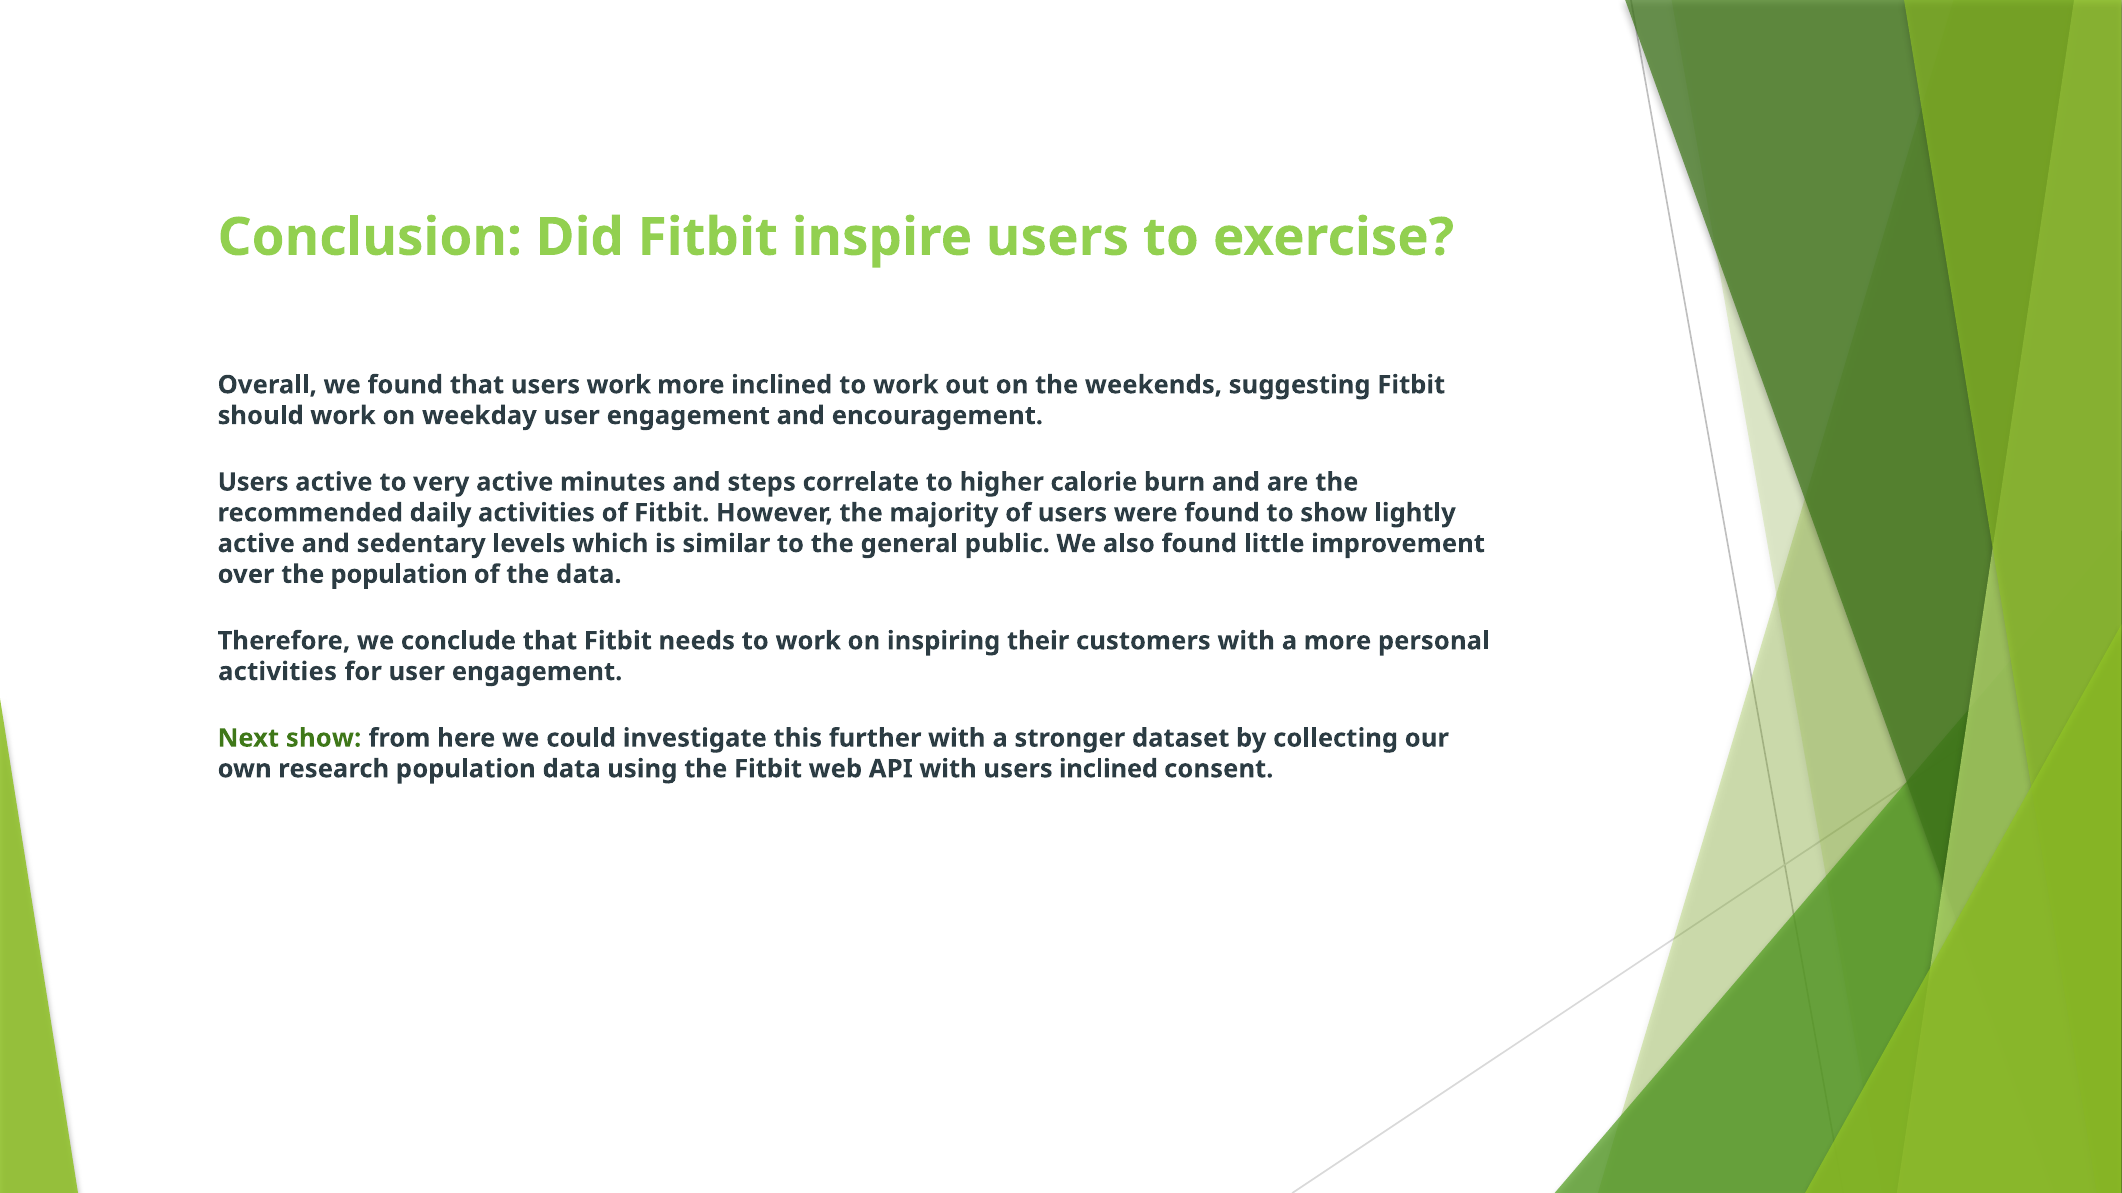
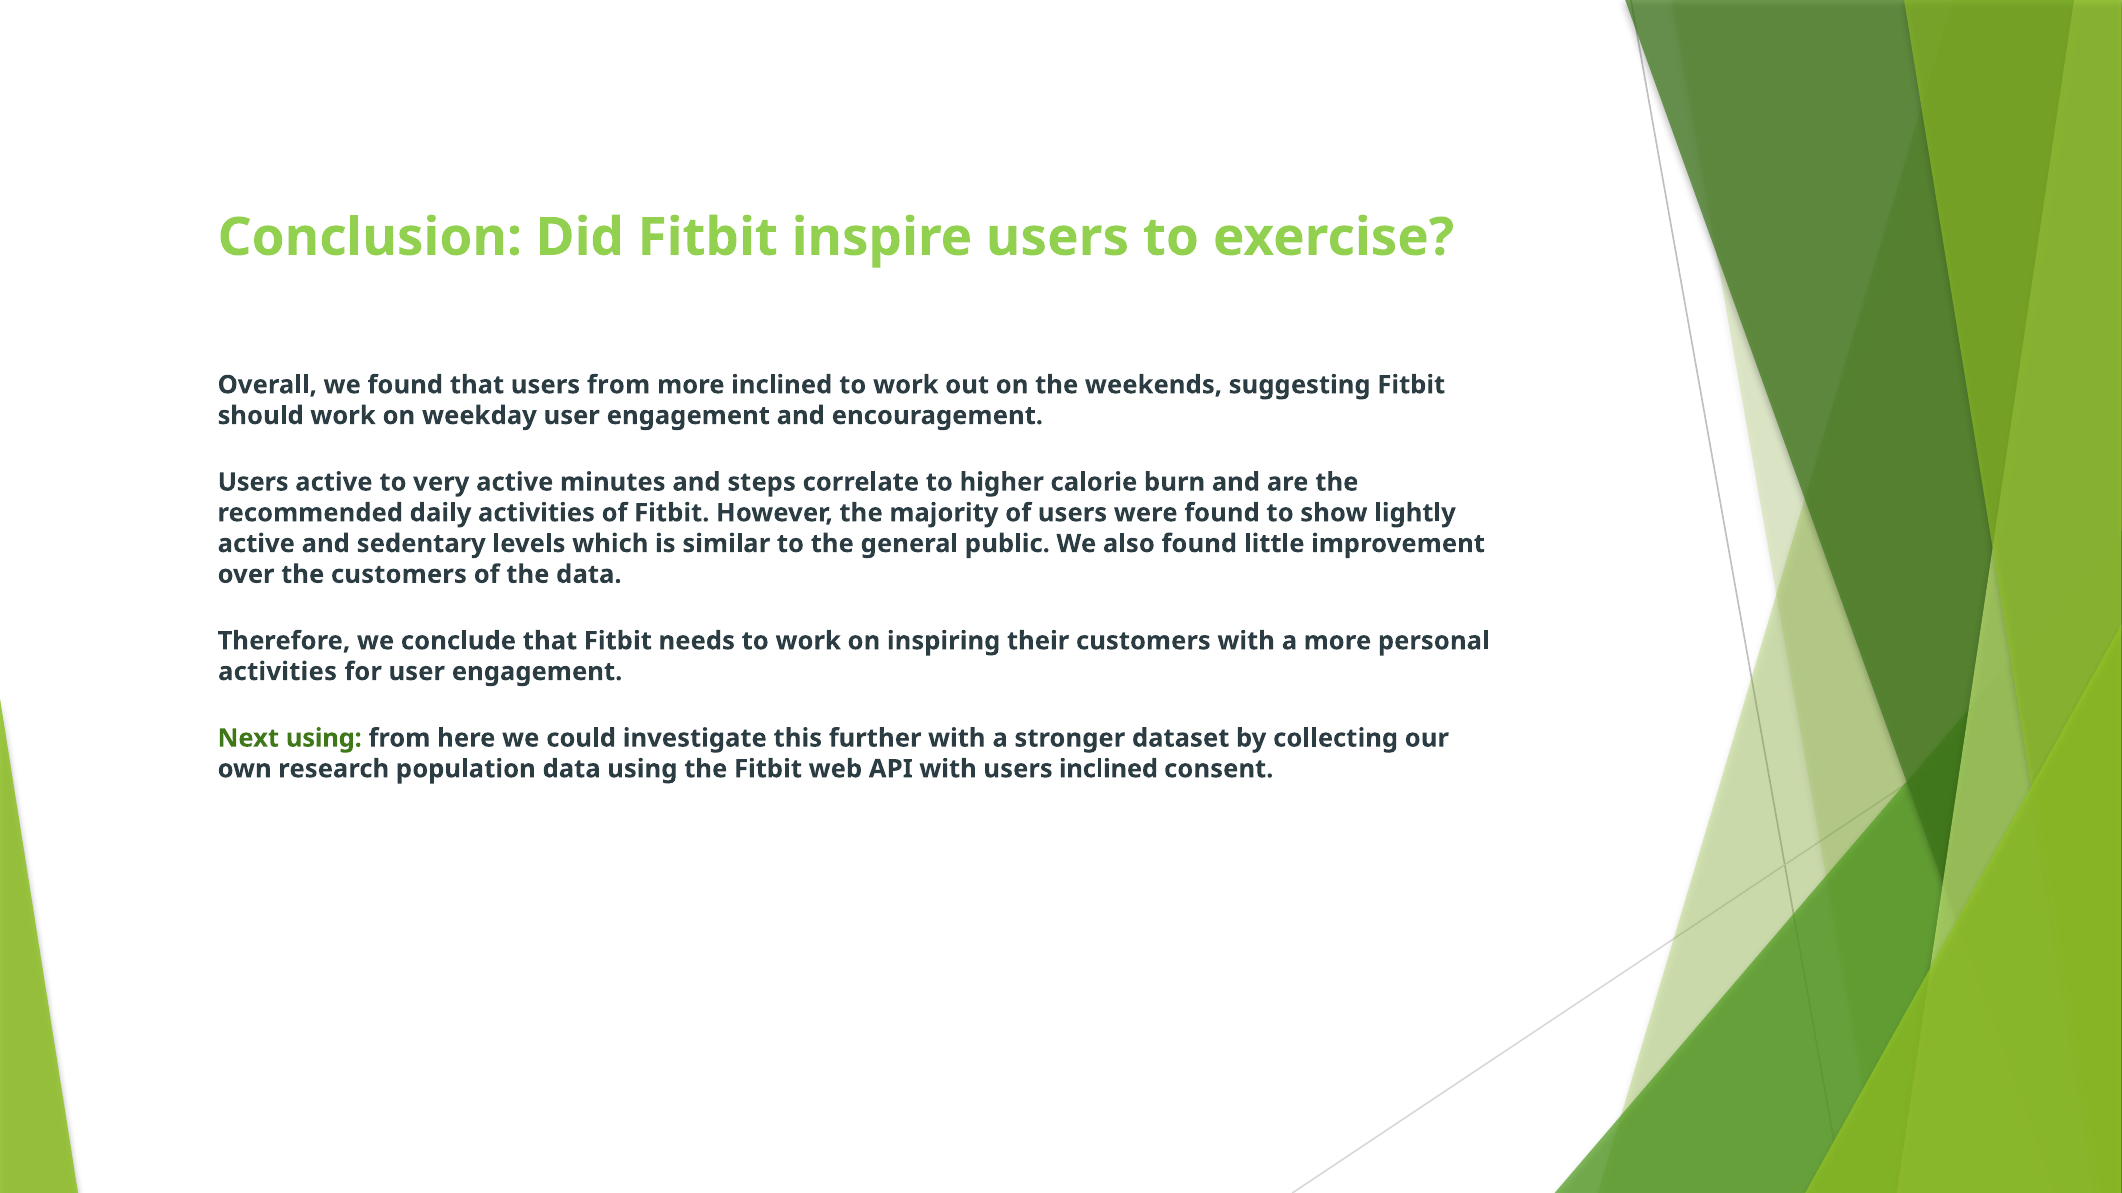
users work: work -> from
the population: population -> customers
Next show: show -> using
